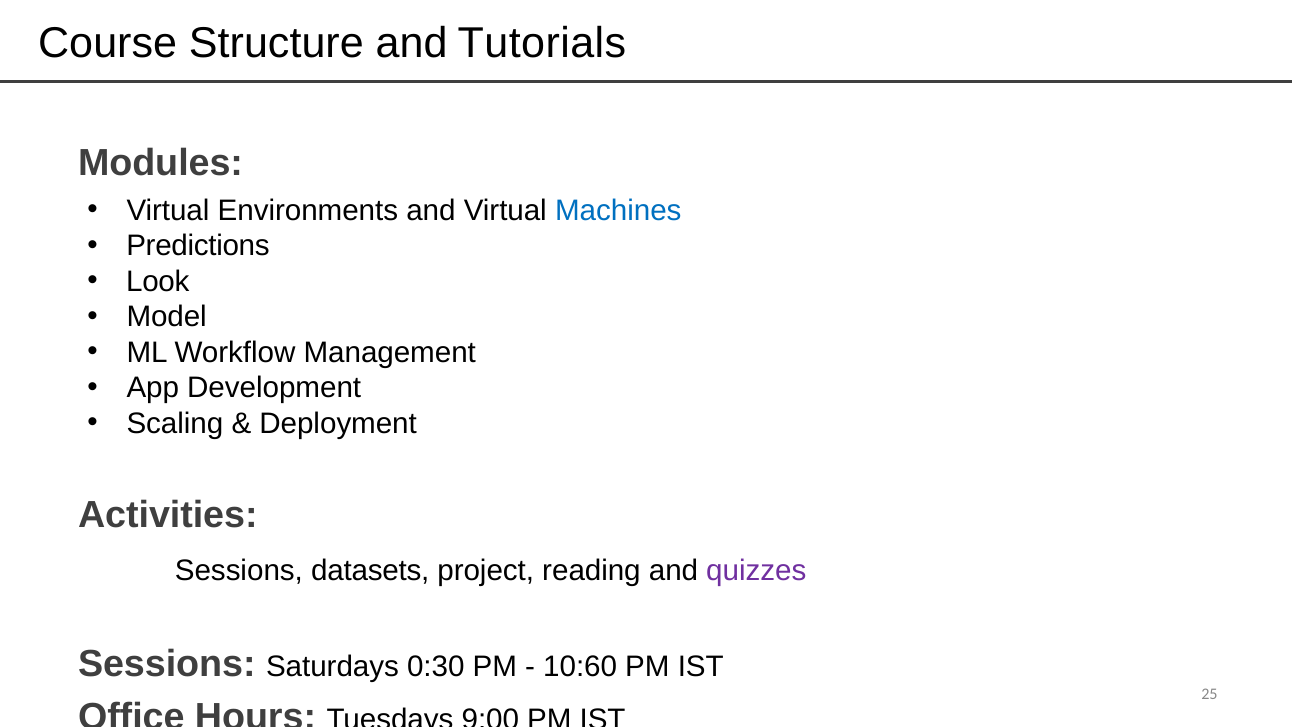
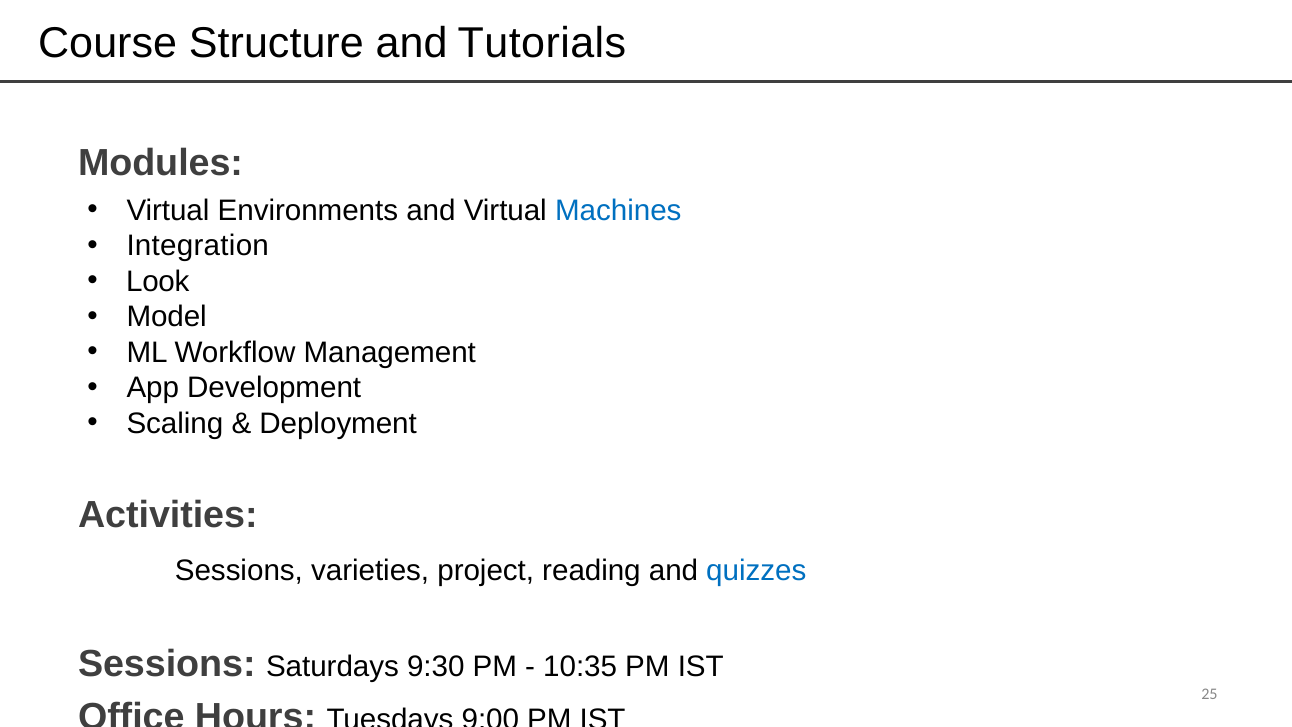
Predictions: Predictions -> Integration
datasets: datasets -> varieties
quizzes colour: purple -> blue
0:30: 0:30 -> 9:30
10:60: 10:60 -> 10:35
